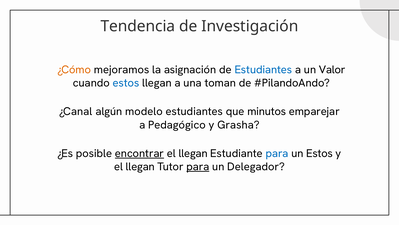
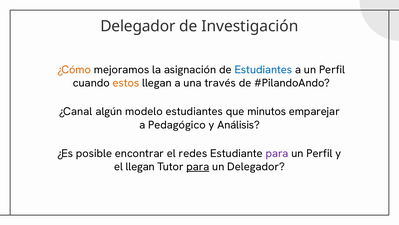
Tendencia at (138, 26): Tendencia -> Delegador
a un Valor: Valor -> Perfil
estos at (126, 83) colour: blue -> orange
toman: toman -> través
Grasha: Grasha -> Análisis
encontrar underline: present -> none
llegan at (193, 153): llegan -> redes
para at (277, 153) colour: blue -> purple
Estos at (320, 153): Estos -> Perfil
